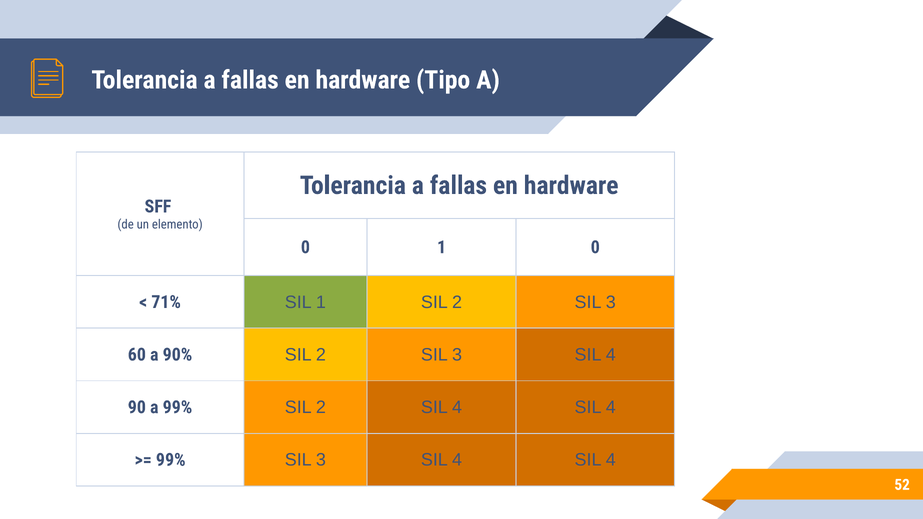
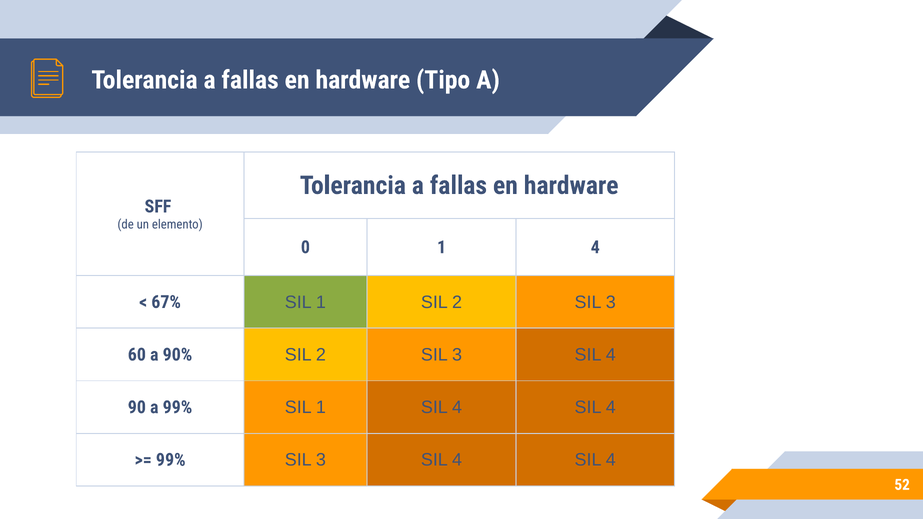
1 0: 0 -> 4
71%: 71% -> 67%
99% SIL 2: 2 -> 1
